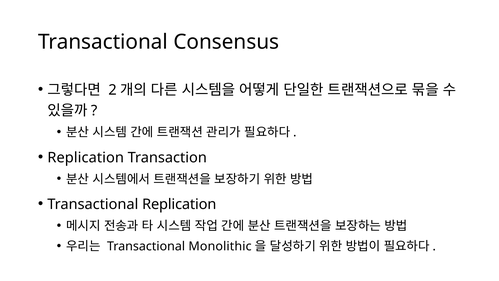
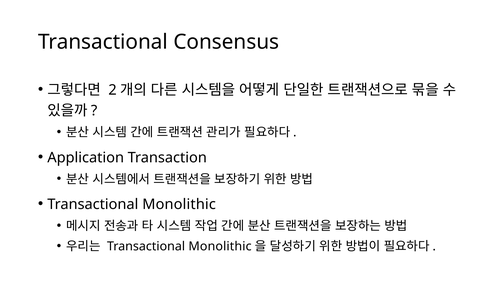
Replication at (86, 157): Replication -> Application
Replication at (179, 204): Replication -> Monolithic
